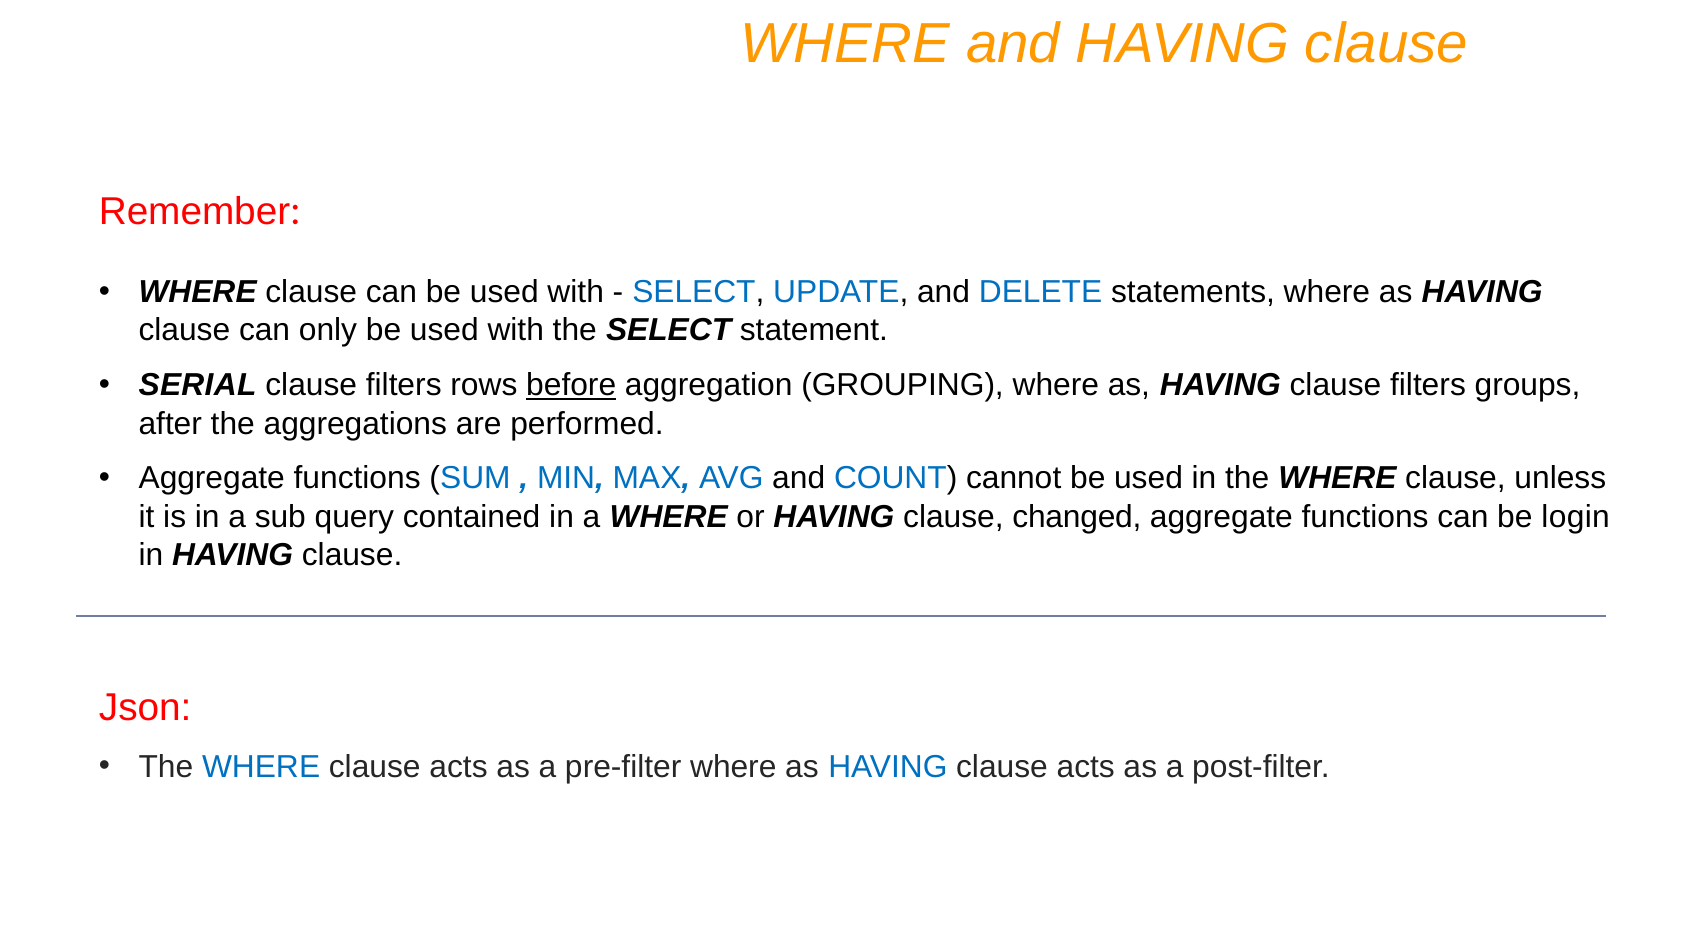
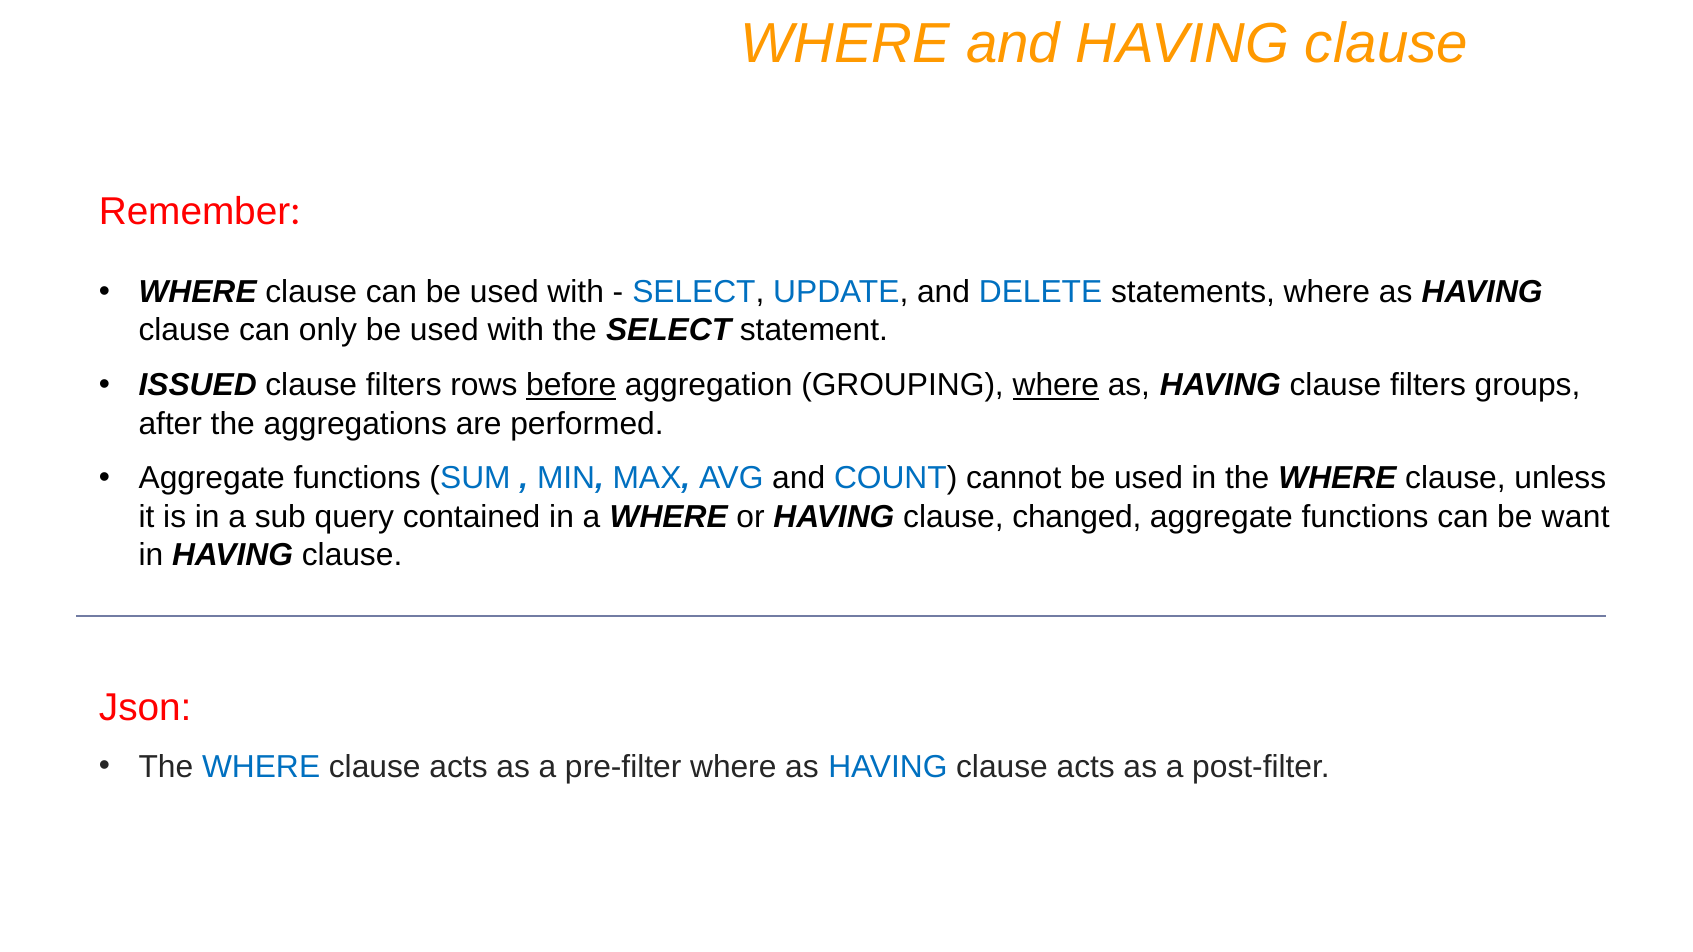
SERIAL: SERIAL -> ISSUED
where at (1056, 386) underline: none -> present
login: login -> want
